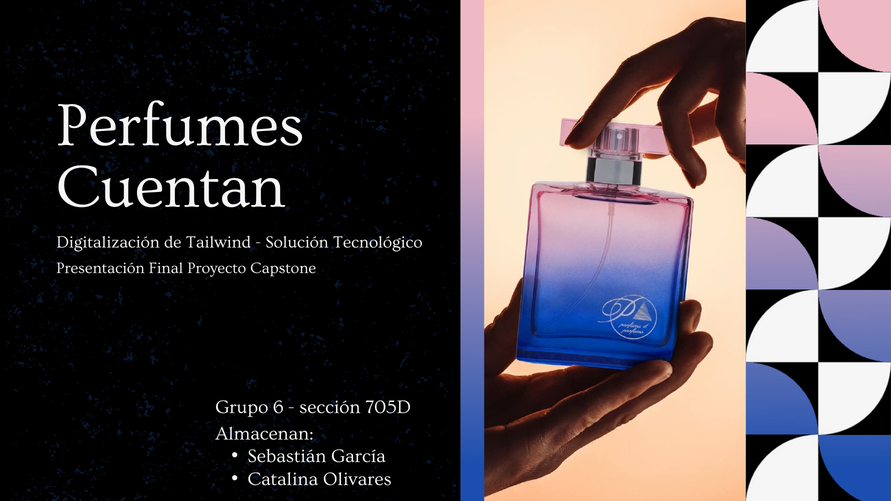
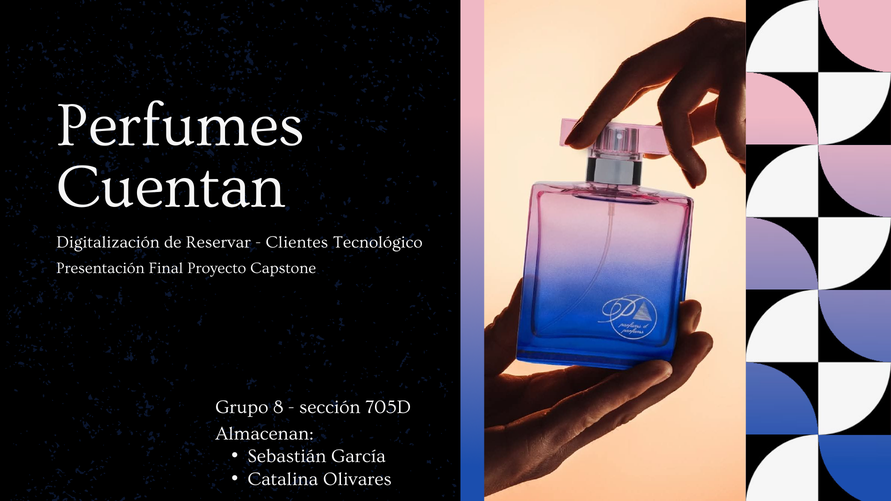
Tailwind: Tailwind -> Reservar
Solución: Solución -> Clientes
6: 6 -> 8
